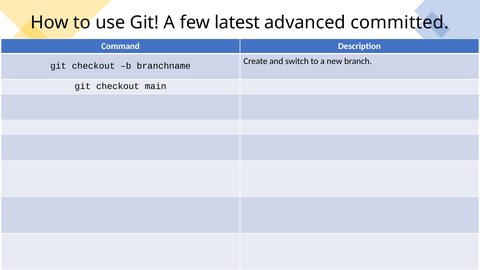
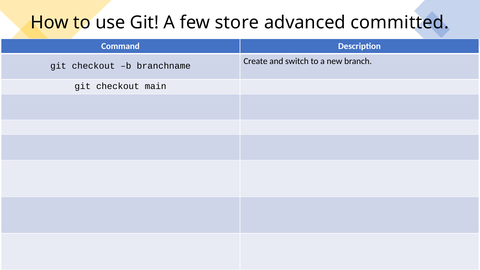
latest: latest -> store
